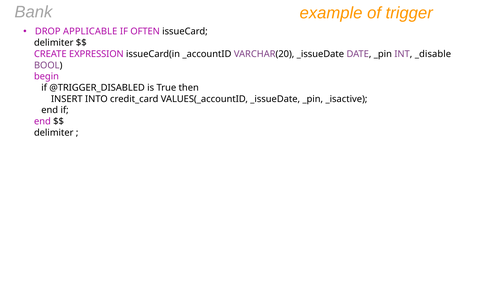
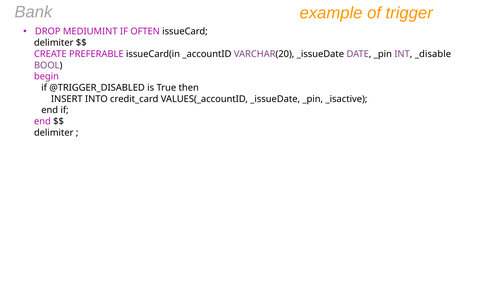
APPLICABLE: APPLICABLE -> MEDIUMINT
EXPRESSION: EXPRESSION -> PREFERABLE
